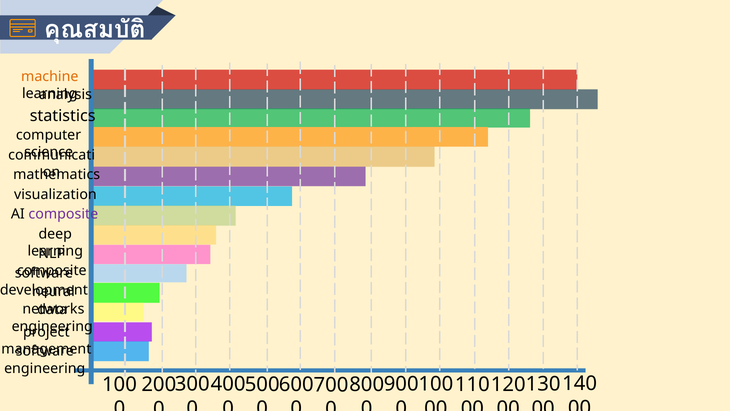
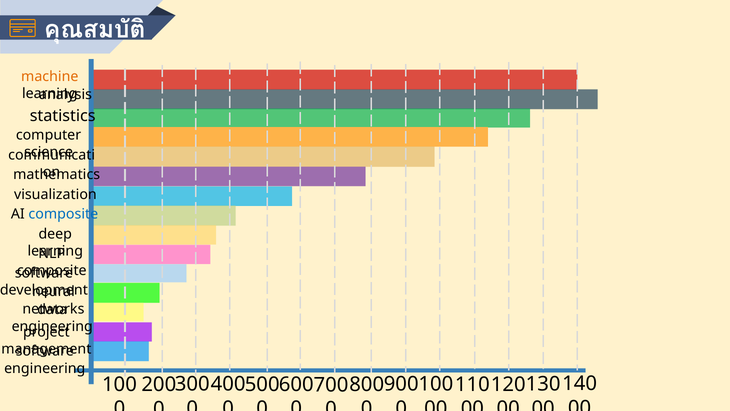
composite at (63, 214) colour: purple -> blue
